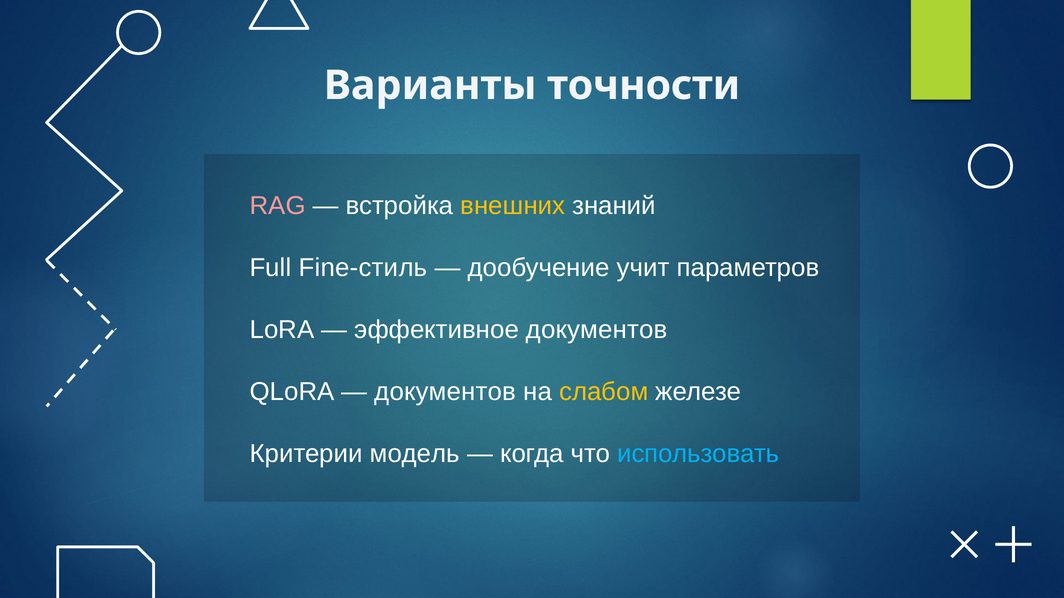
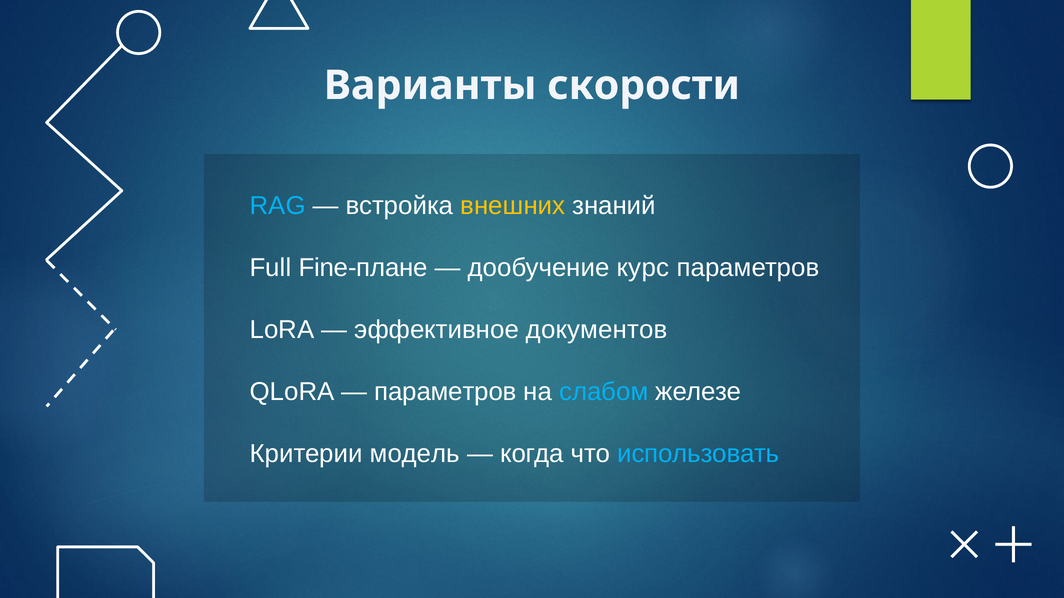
точности: точности -> скорости
RAG colour: pink -> light blue
Fine-стиль: Fine-стиль -> Fine-плане
учит: учит -> курс
документов at (445, 392): документов -> параметров
слабом colour: yellow -> light blue
